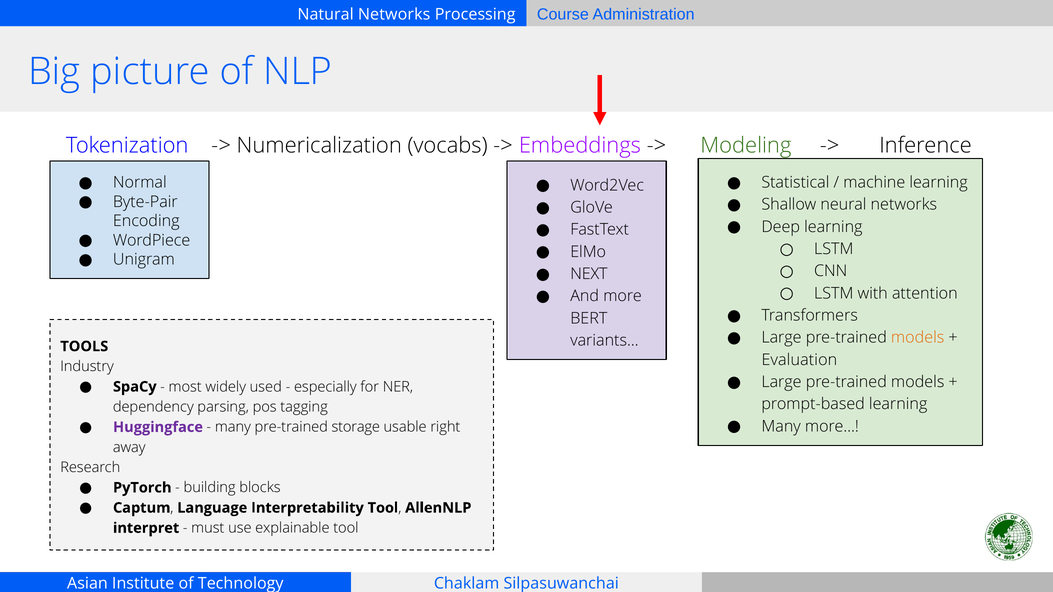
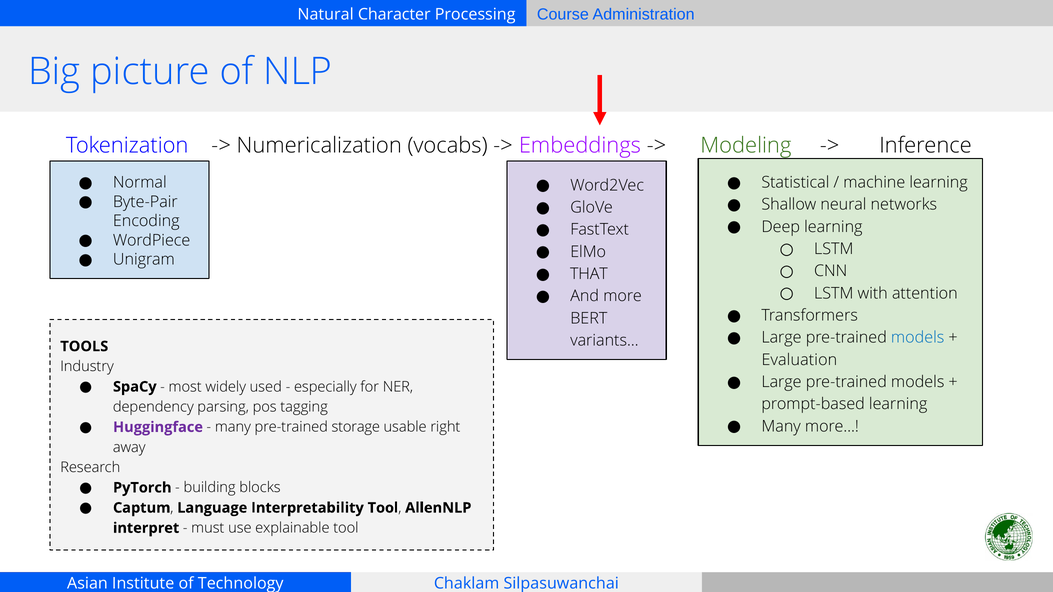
Networks at (394, 14): Networks -> Character
NEXT: NEXT -> THAT
models at (918, 338) colour: orange -> blue
